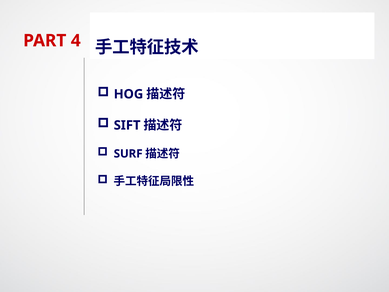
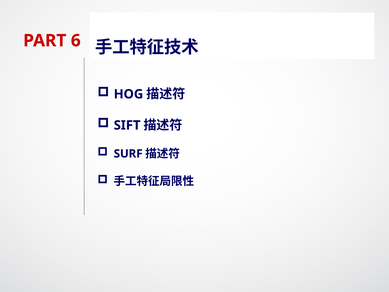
4: 4 -> 6
